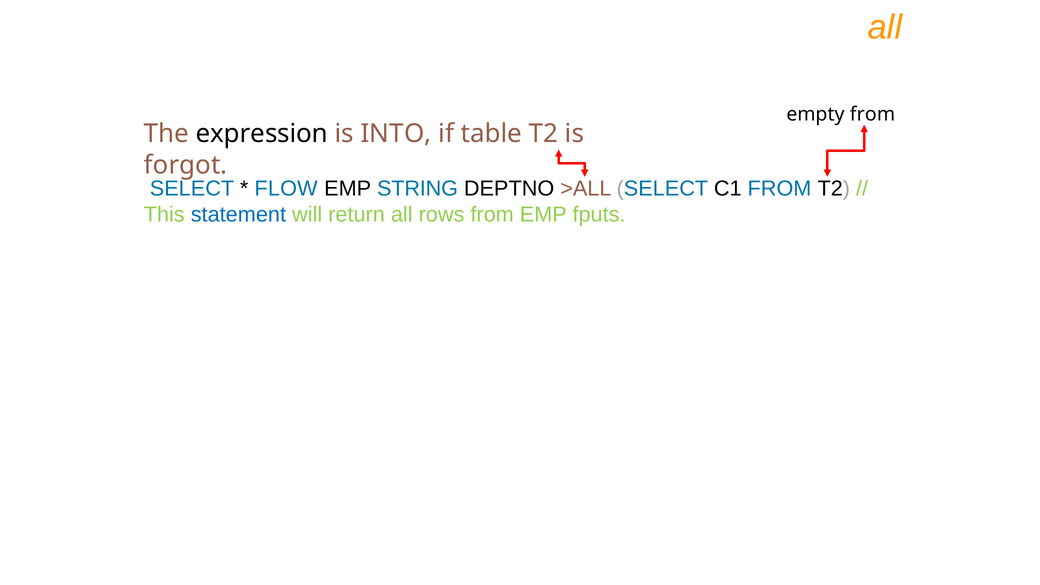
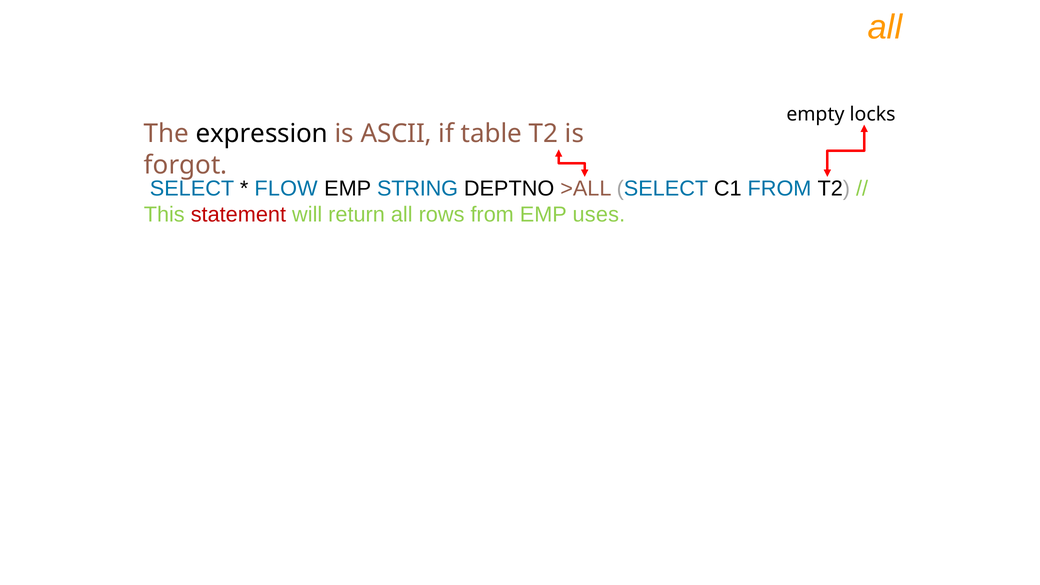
empty from: from -> locks
INTO: INTO -> ASCII
statement colour: blue -> red
fputs: fputs -> uses
